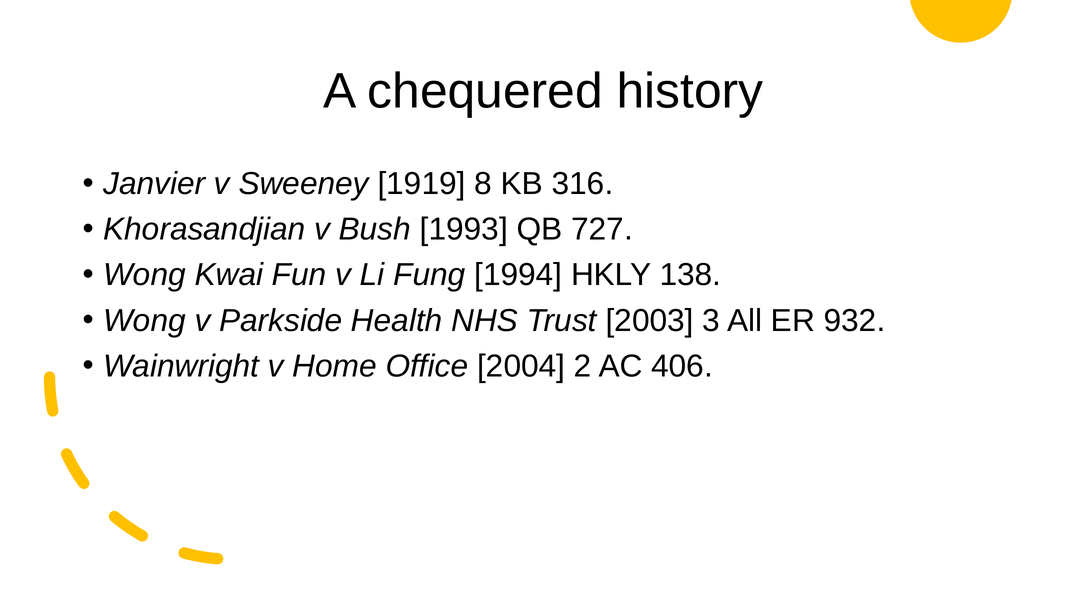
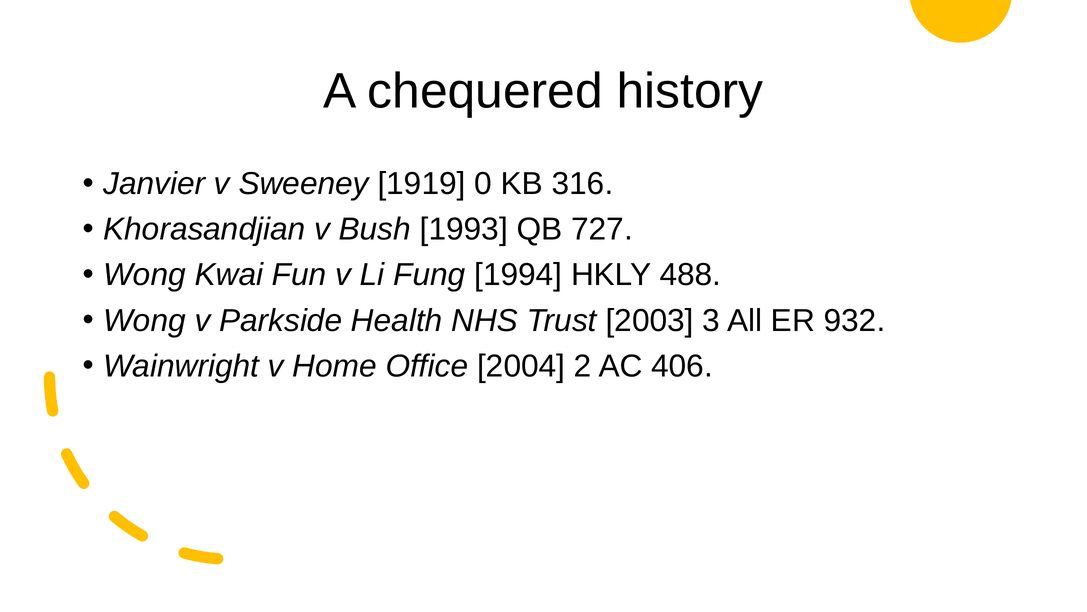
8: 8 -> 0
138: 138 -> 488
